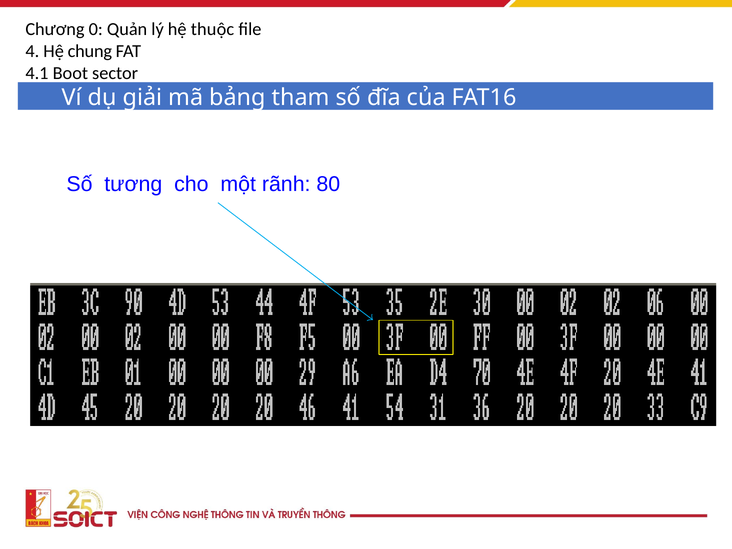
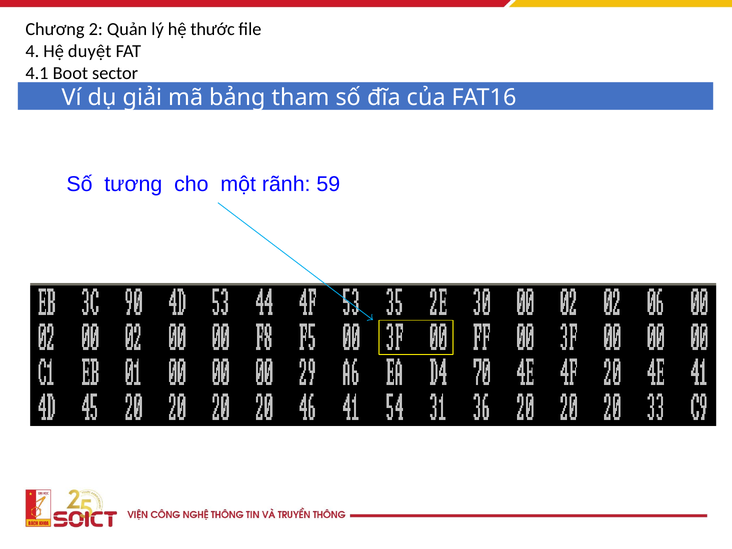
0: 0 -> 2
thuộc: thuộc -> thước
chung: chung -> duyệt
80: 80 -> 59
